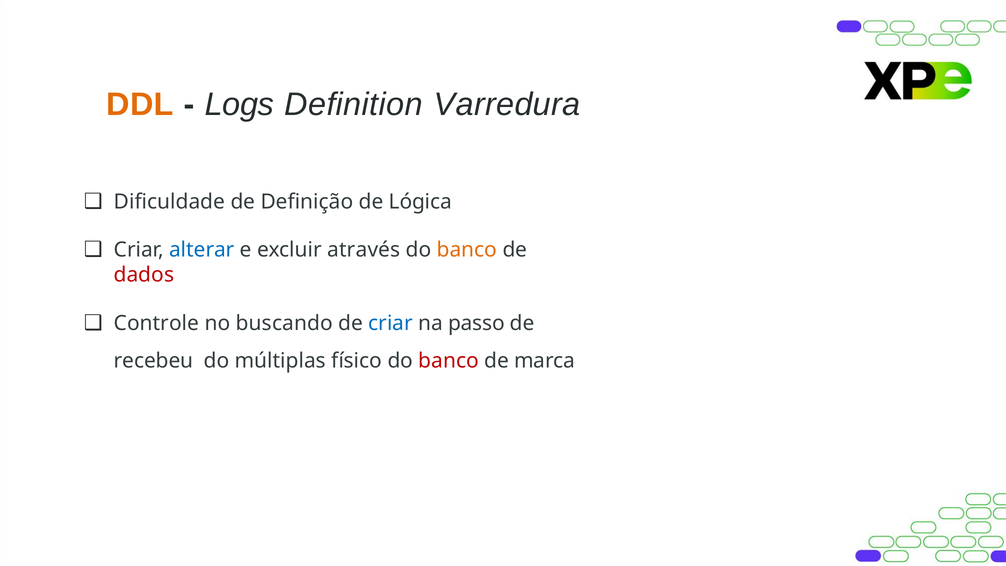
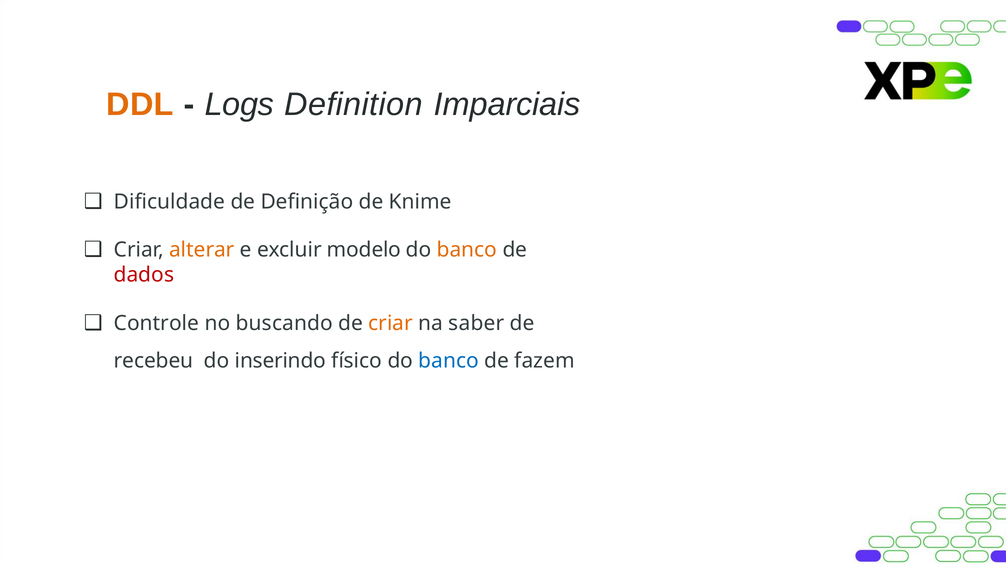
Varredura: Varredura -> Imparciais
Lógica: Lógica -> Knime
alterar colour: blue -> orange
através: através -> modelo
criar at (391, 323) colour: blue -> orange
passo: passo -> saber
múltiplas: múltiplas -> inserindo
banco at (449, 361) colour: red -> blue
marca: marca -> fazem
